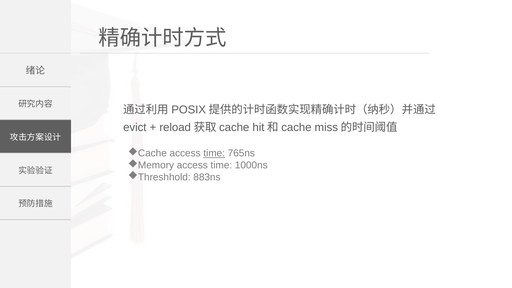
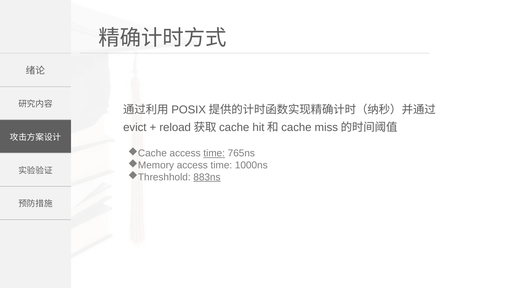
883ns underline: none -> present
